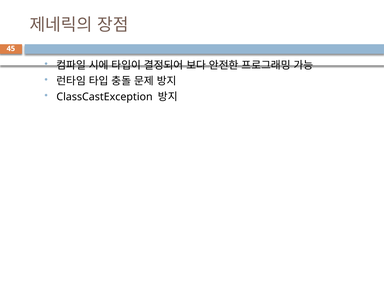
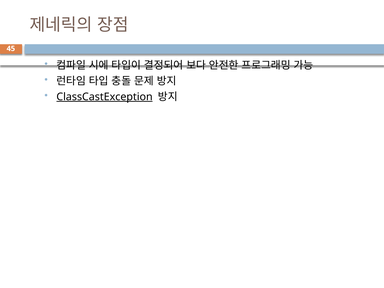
ClassCastException underline: none -> present
